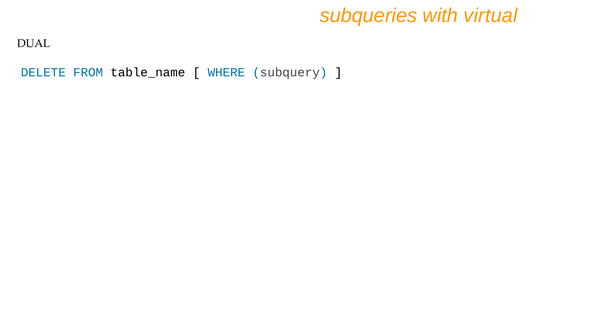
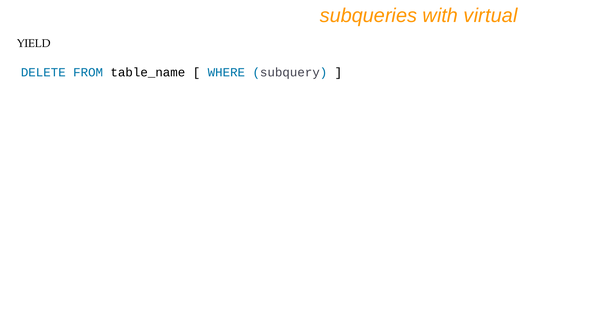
DUAL: DUAL -> YIELD
